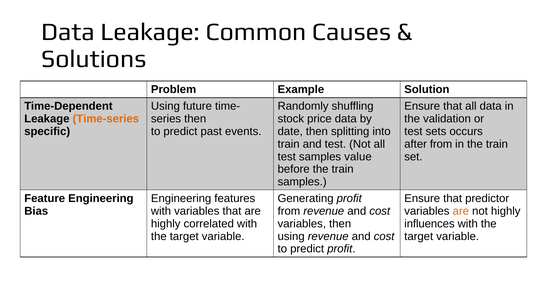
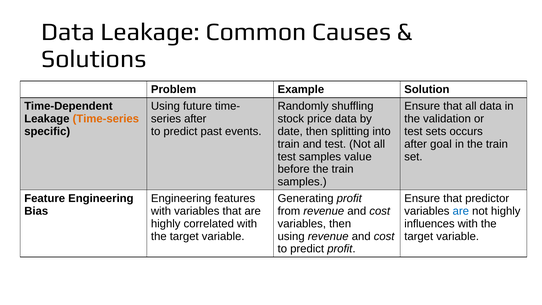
then at (195, 119): then -> after
after from: from -> goal
are at (461, 211) colour: orange -> blue
